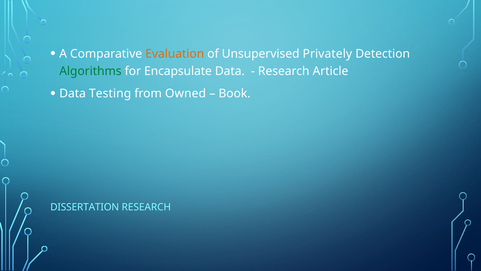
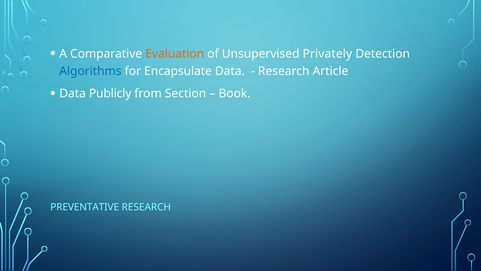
Algorithms colour: green -> blue
Testing: Testing -> Publicly
Owned: Owned -> Section
DISSERTATION: DISSERTATION -> PREVENTATIVE
